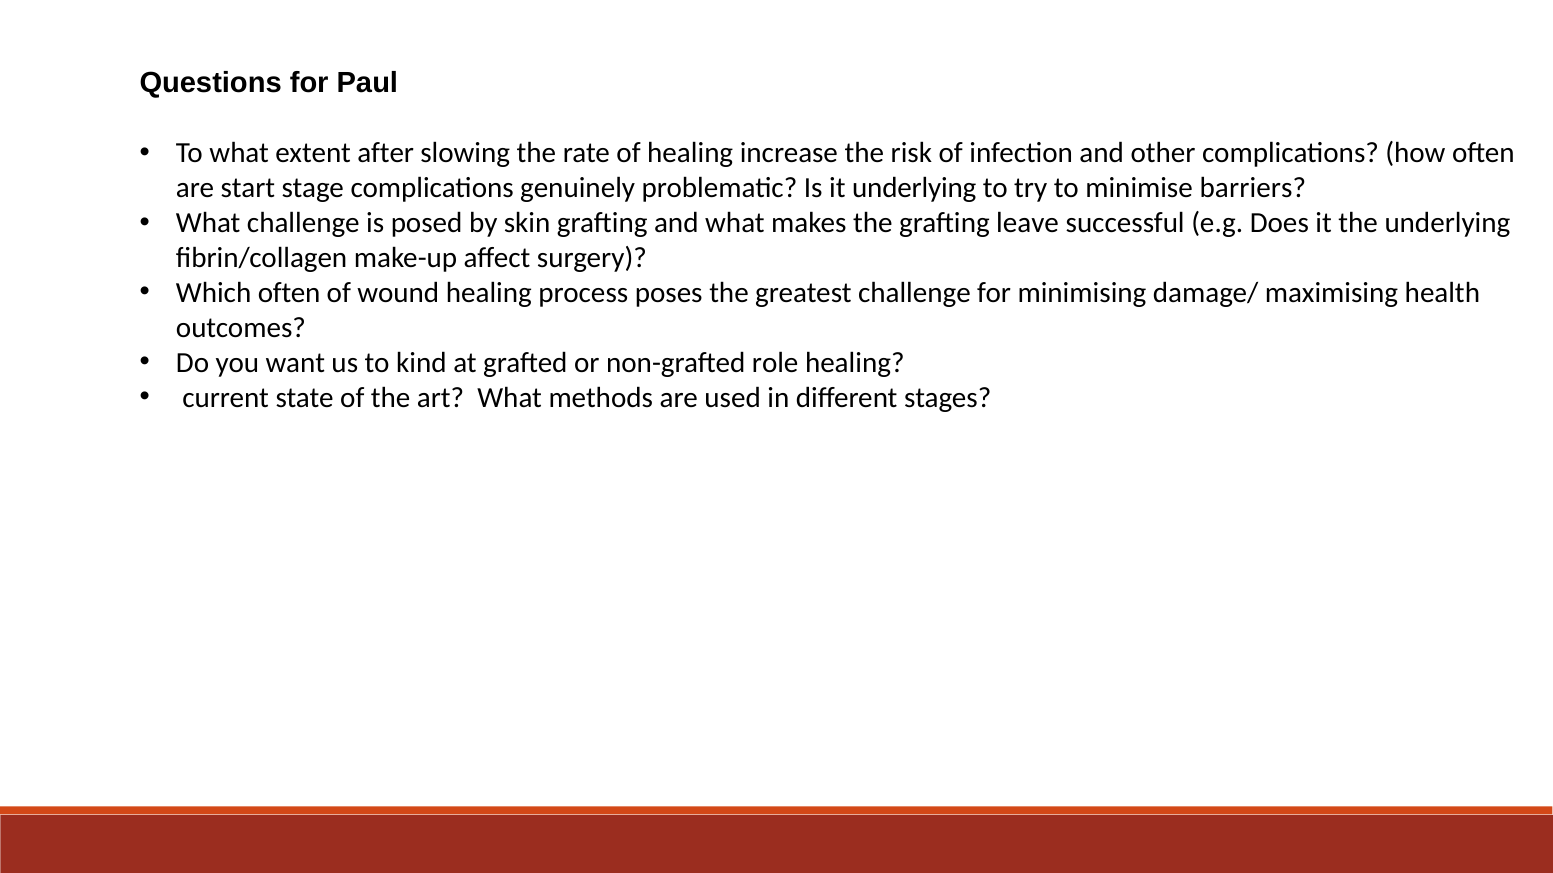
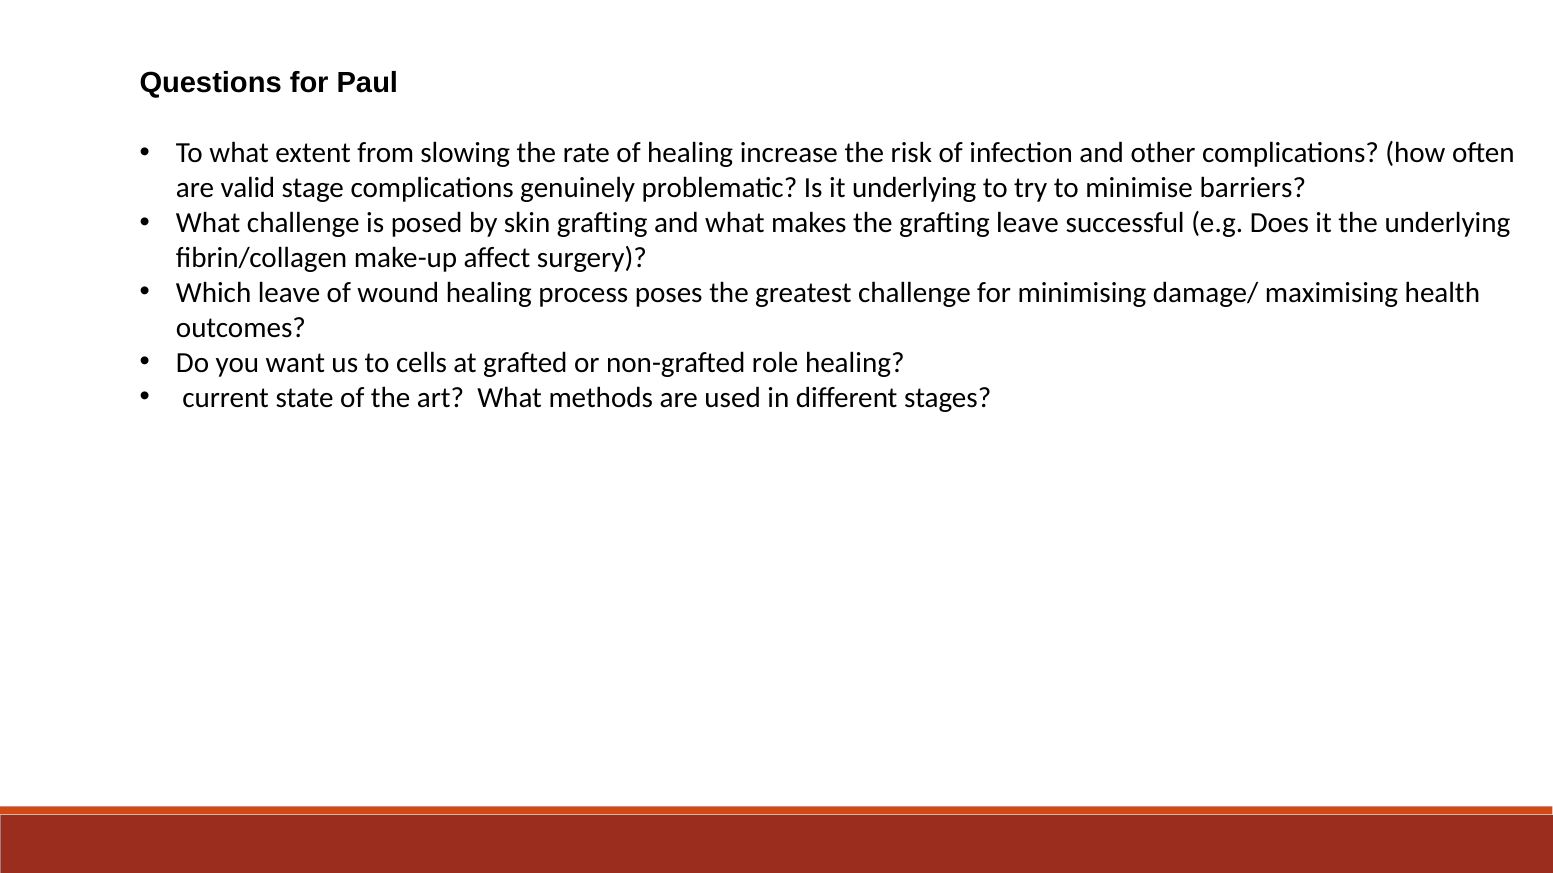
after: after -> from
start: start -> valid
Which often: often -> leave
kind: kind -> cells
